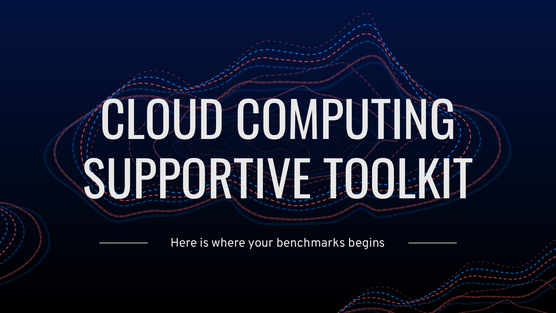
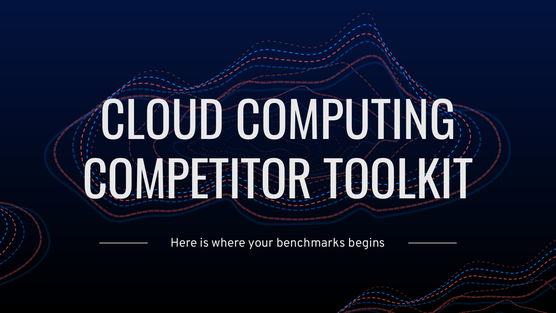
SUPPORTIVE: SUPPORTIVE -> COMPETITOR
